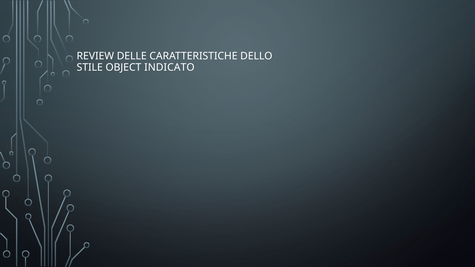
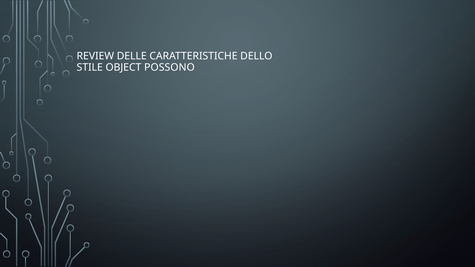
INDICATO: INDICATO -> POSSONO
